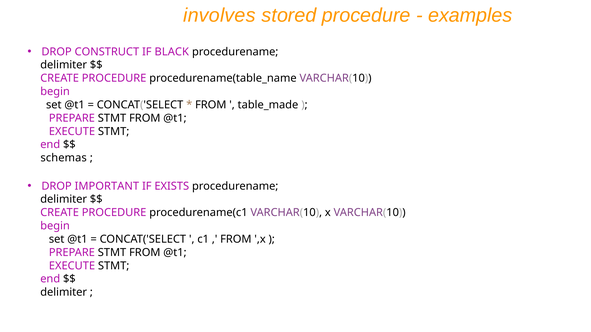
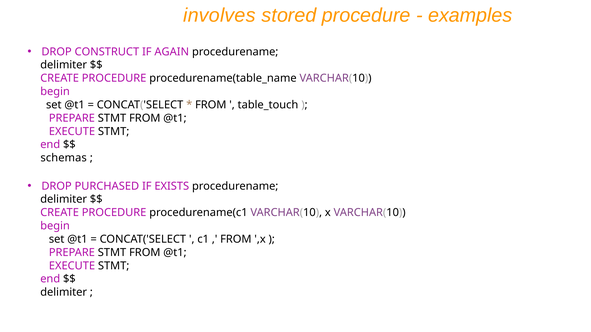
BLACK: BLACK -> AGAIN
table_made: table_made -> table_touch
IMPORTANT: IMPORTANT -> PURCHASED
